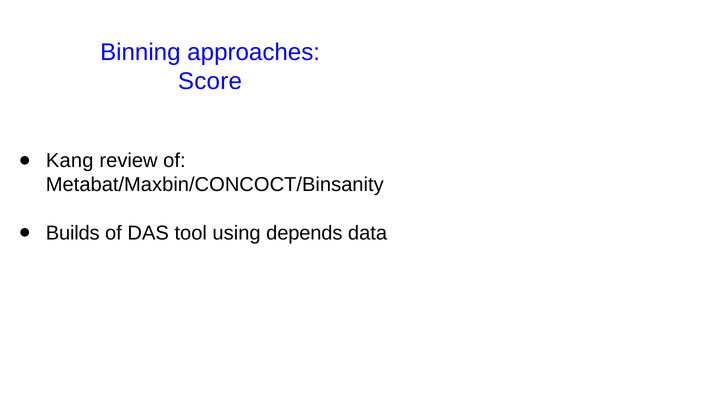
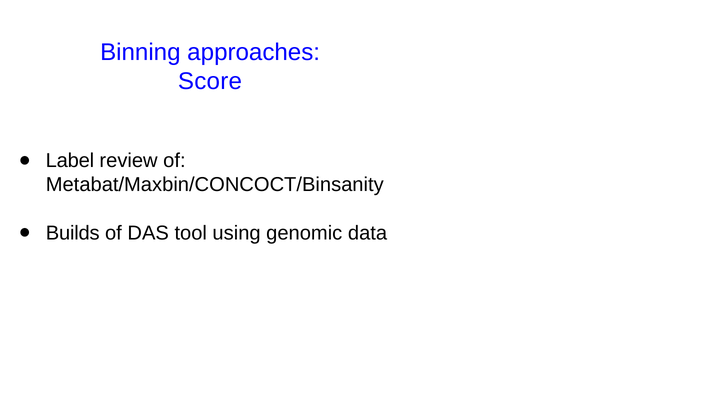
Kang: Kang -> Label
depends: depends -> genomic
